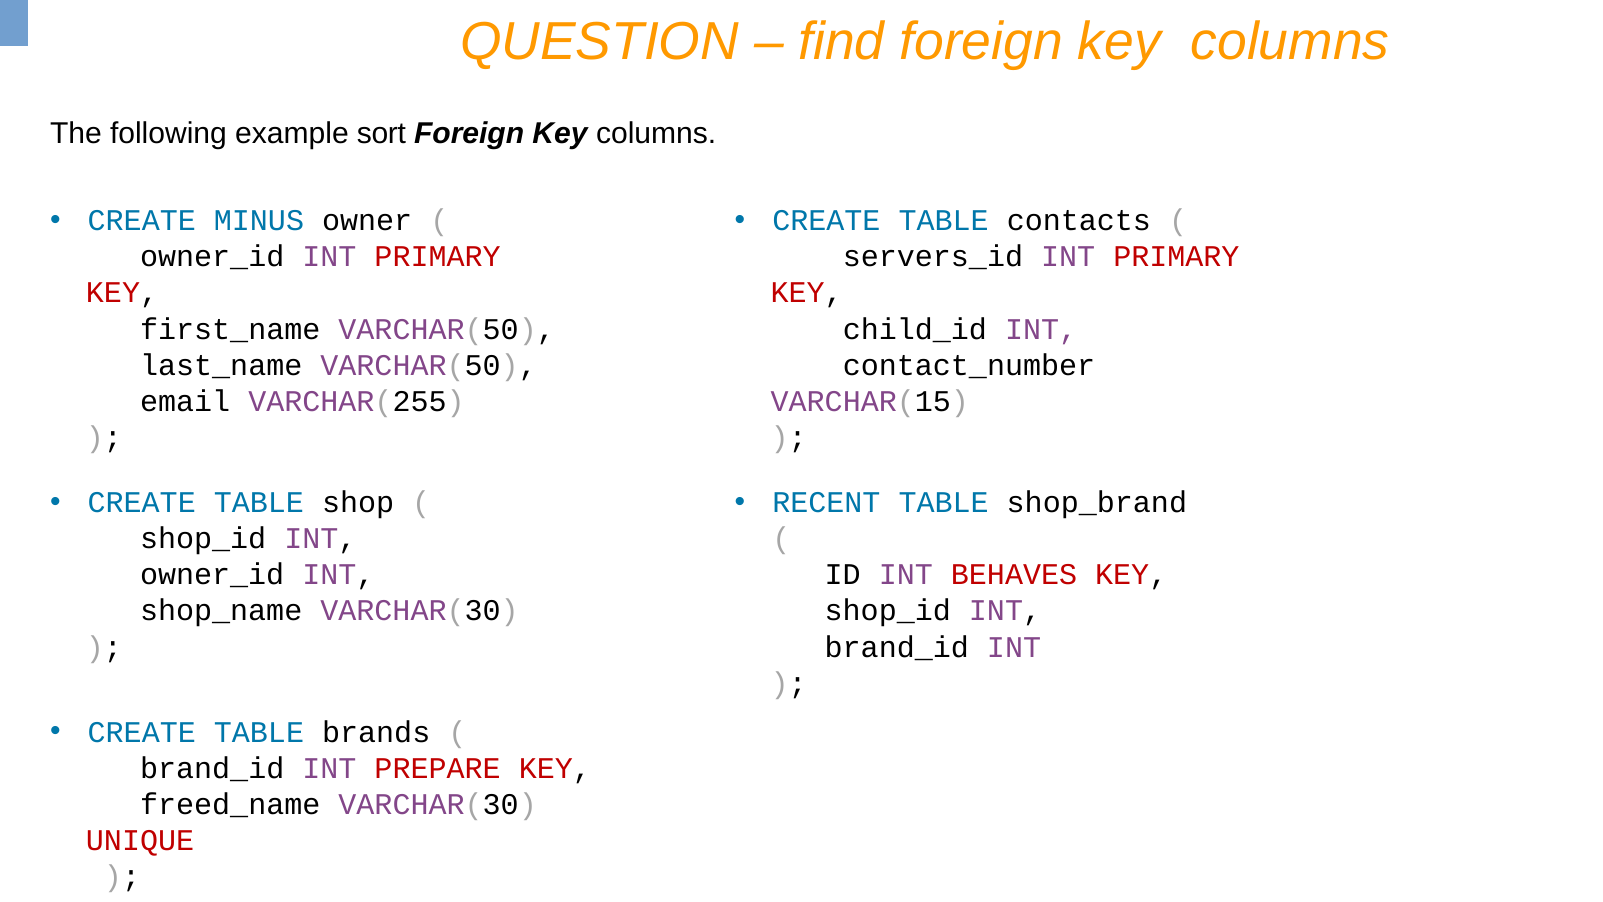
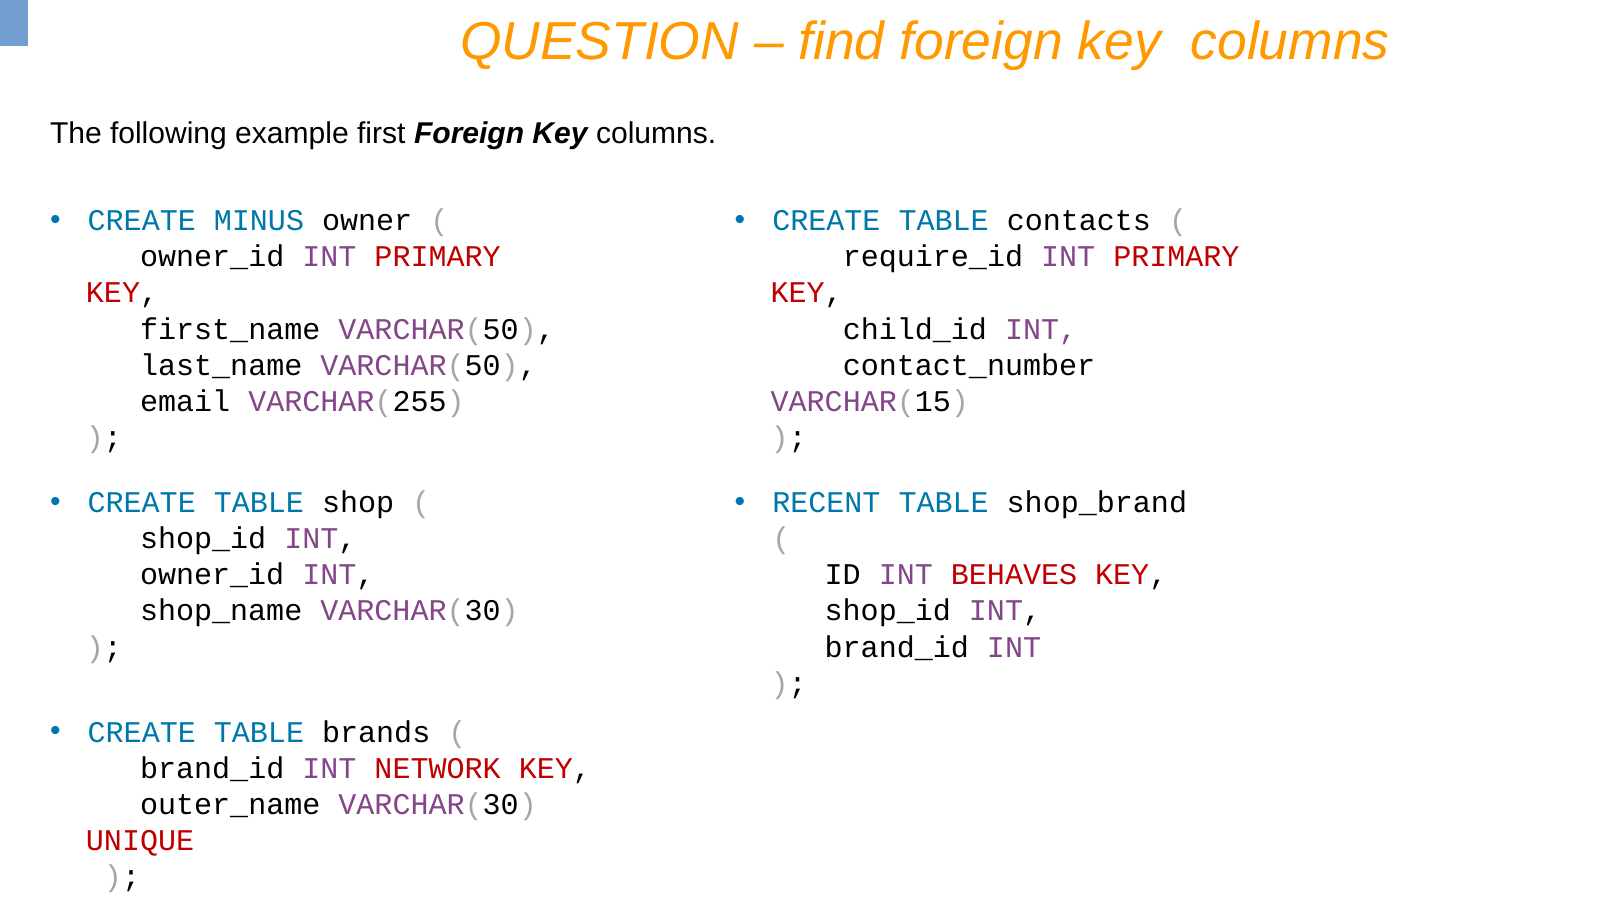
sort: sort -> first
servers_id: servers_id -> require_id
PREPARE: PREPARE -> NETWORK
freed_name: freed_name -> outer_name
